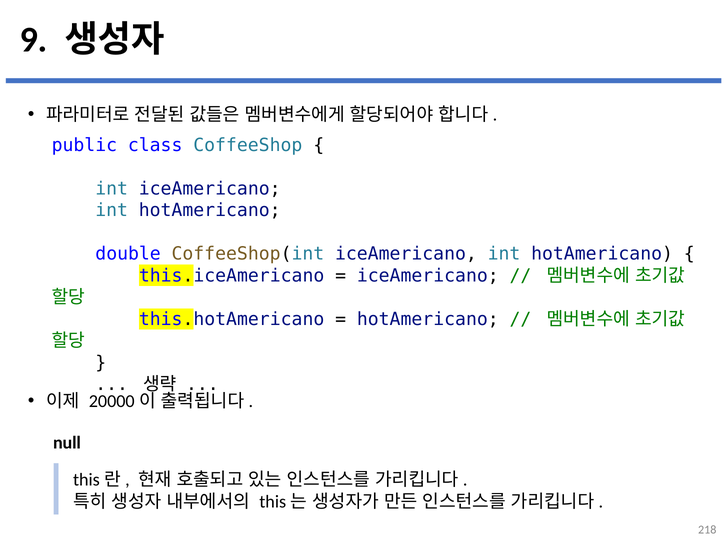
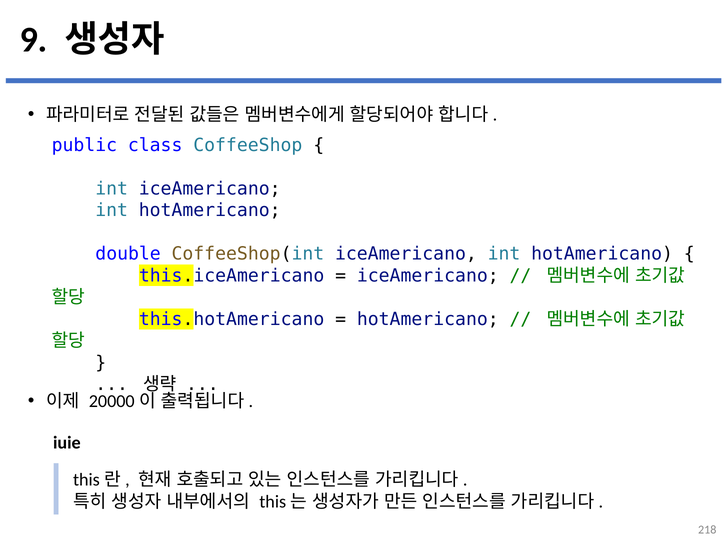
null: null -> iuie
